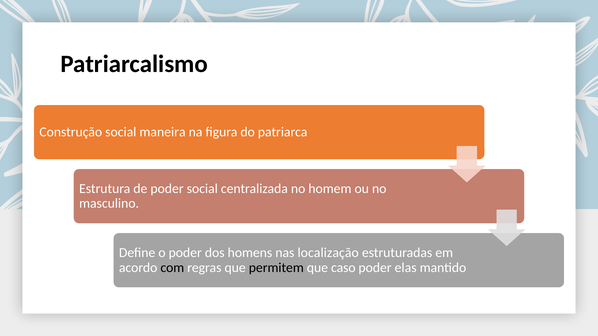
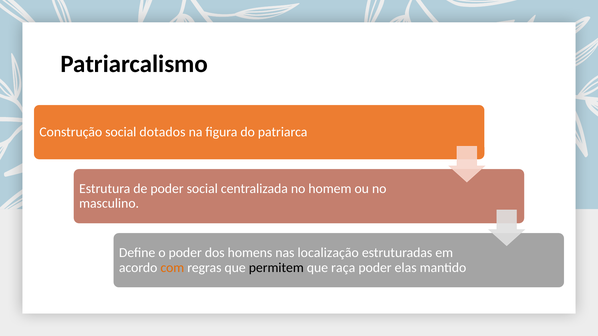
maneira: maneira -> dotados
com colour: black -> orange
caso: caso -> raça
